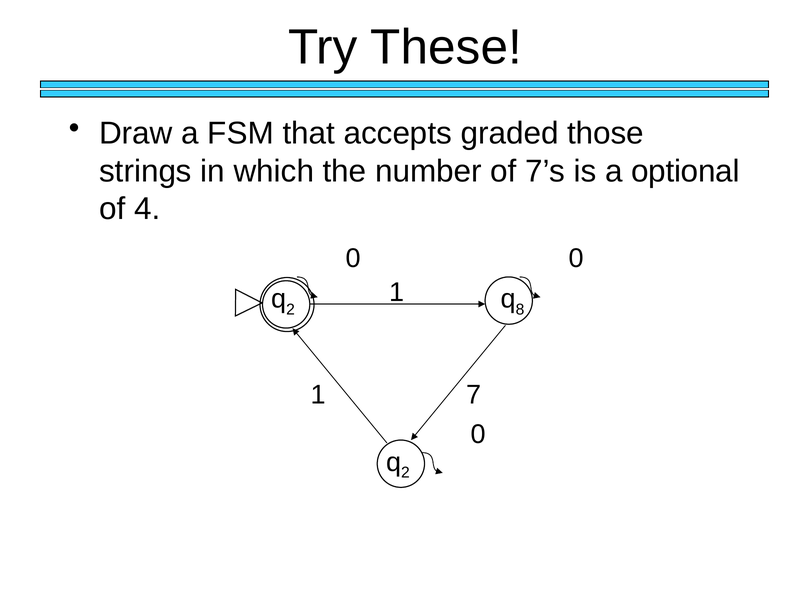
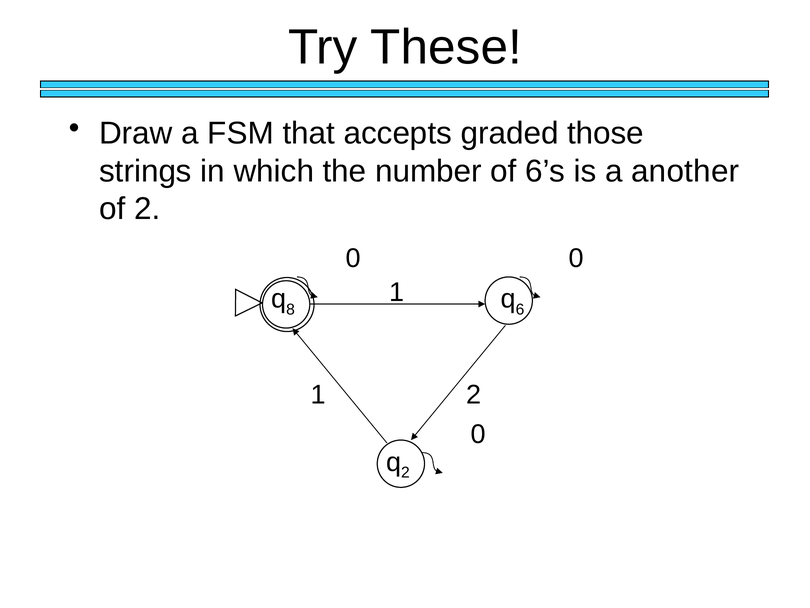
7’s: 7’s -> 6’s
optional: optional -> another
of 4: 4 -> 2
2 at (291, 309): 2 -> 8
8: 8 -> 6
1 7: 7 -> 2
